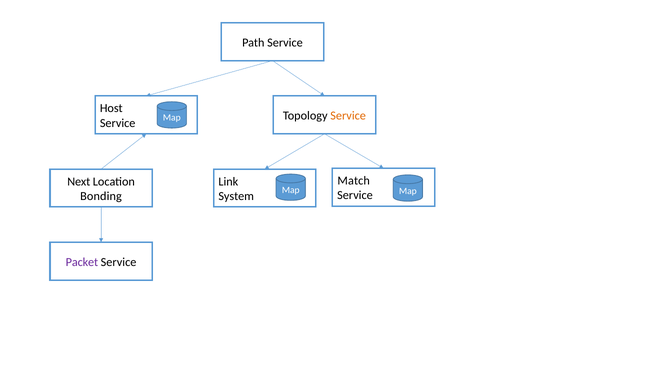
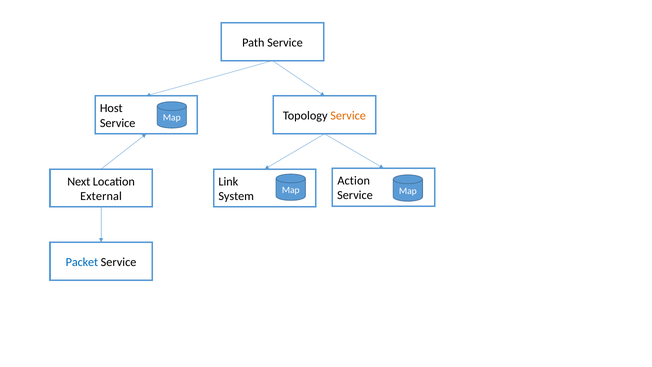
Match: Match -> Action
Bonding: Bonding -> External
Packet colour: purple -> blue
